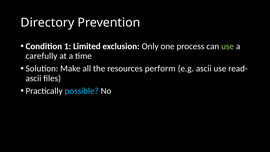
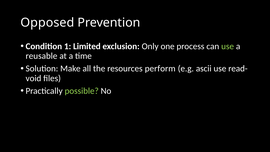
Directory: Directory -> Opposed
carefully: carefully -> reusable
ascii at (33, 78): ascii -> void
possible colour: light blue -> light green
